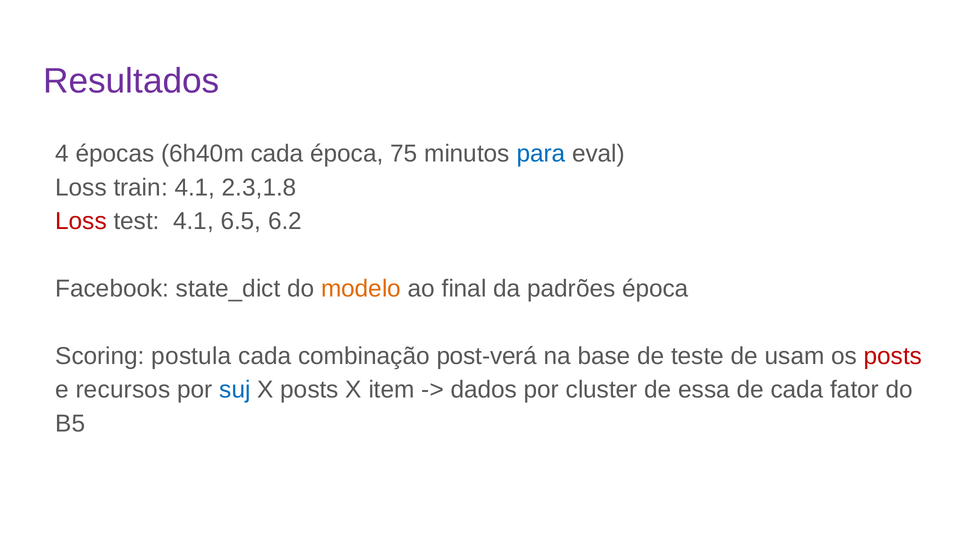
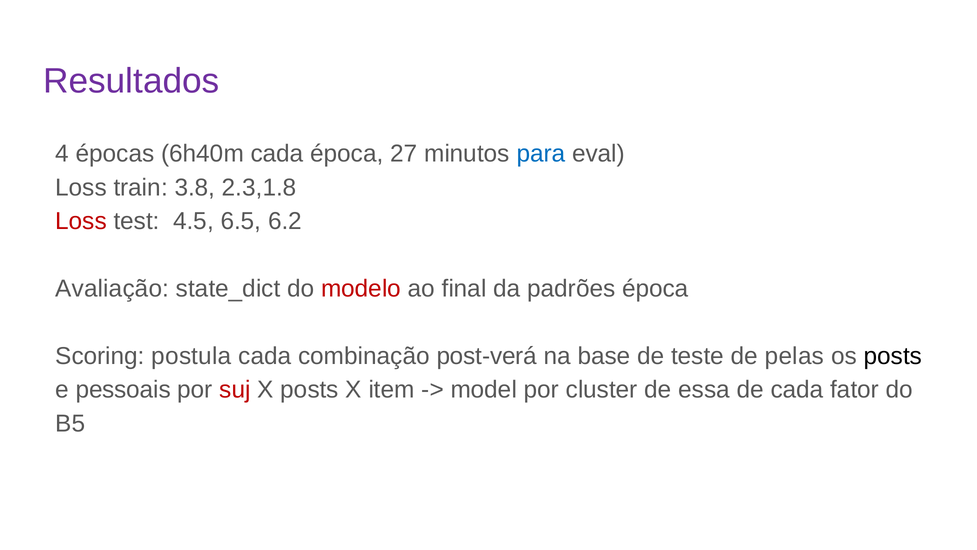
75: 75 -> 27
train 4.1: 4.1 -> 3.8
test 4.1: 4.1 -> 4.5
Facebook: Facebook -> Avaliação
modelo colour: orange -> red
usam: usam -> pelas
posts at (893, 356) colour: red -> black
recursos: recursos -> pessoais
suj colour: blue -> red
dados: dados -> model
